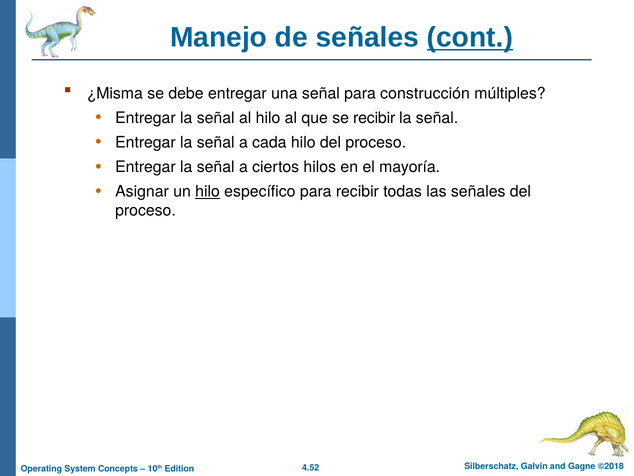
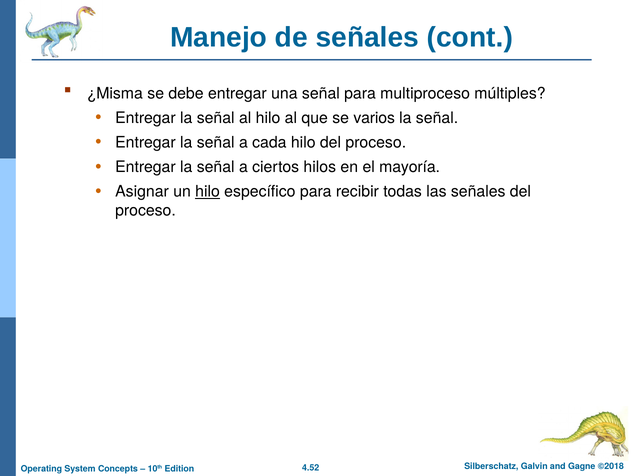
cont underline: present -> none
construcción: construcción -> multiproceso
se recibir: recibir -> varios
